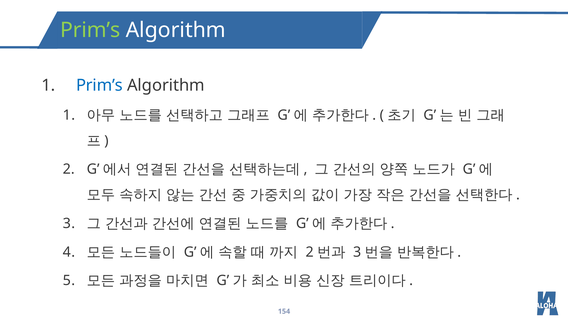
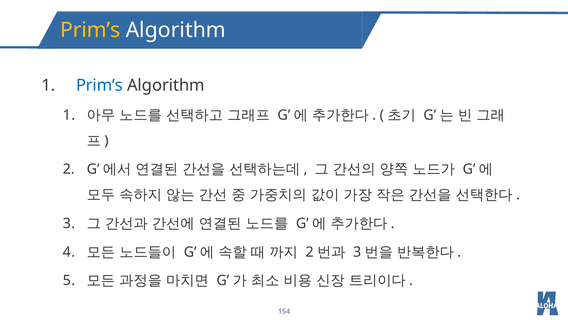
Prim’s at (90, 30) colour: light green -> yellow
